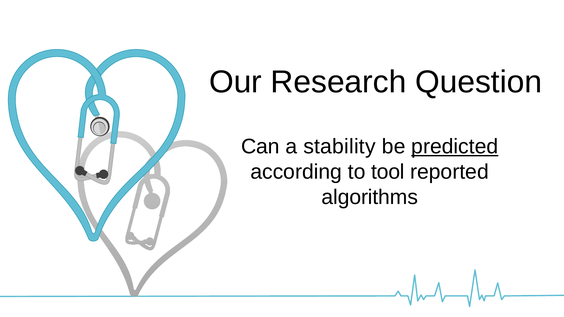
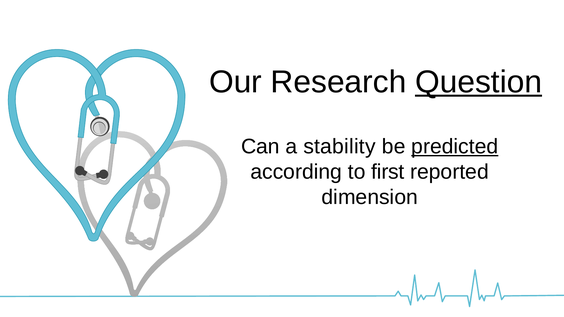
Question underline: none -> present
tool: tool -> first
algorithms: algorithms -> dimension
